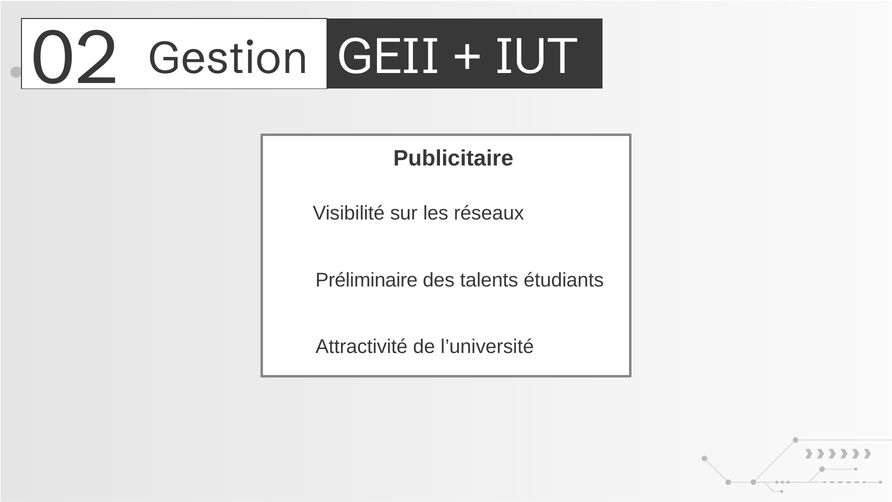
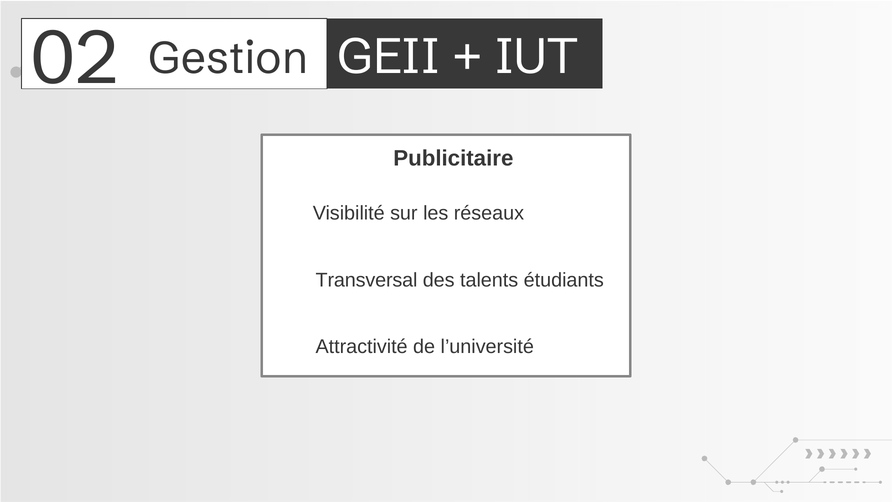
Préliminaire: Préliminaire -> Transversal
